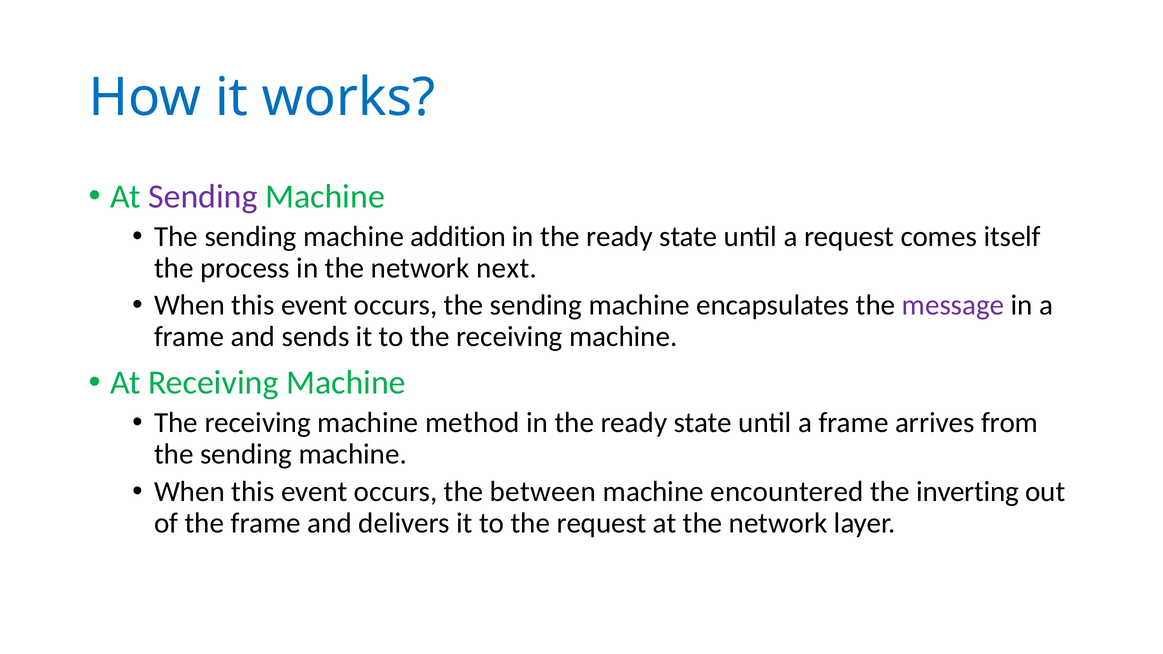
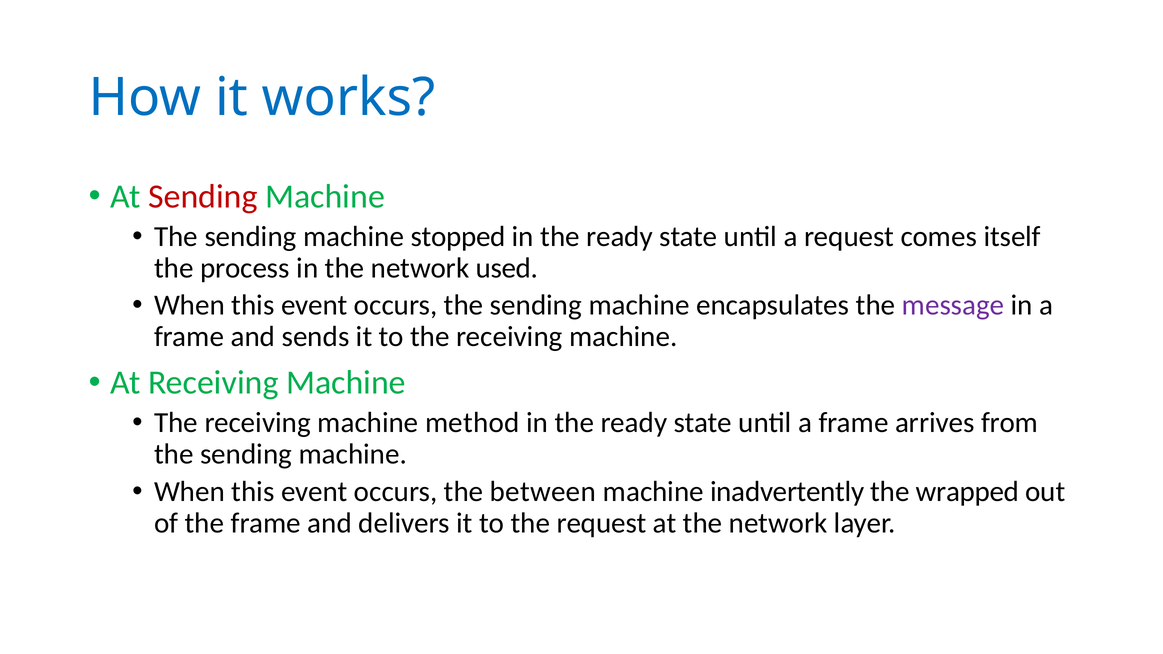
Sending at (203, 197) colour: purple -> red
addition: addition -> stopped
next: next -> used
encountered: encountered -> inadvertently
inverting: inverting -> wrapped
